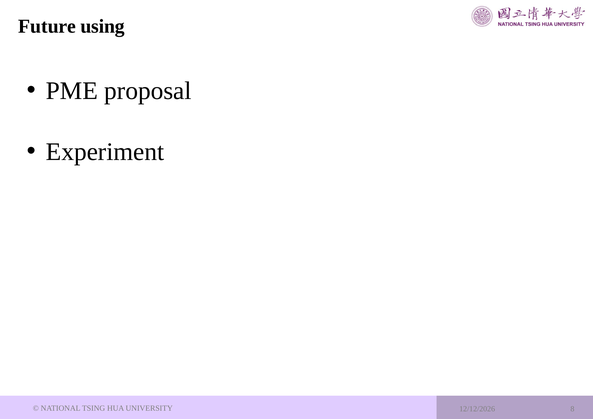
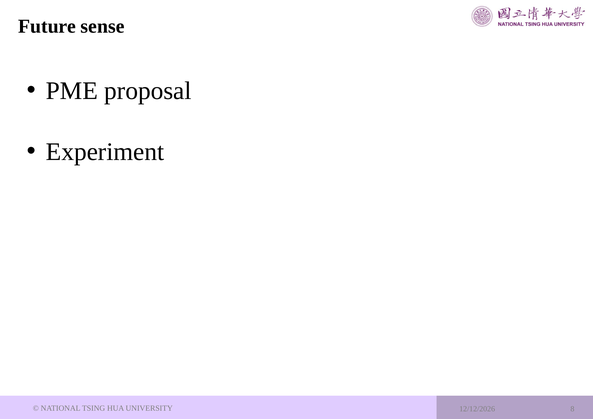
using: using -> sense
